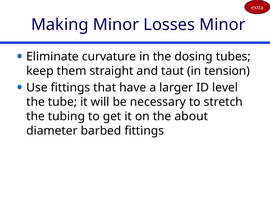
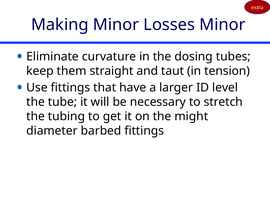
about: about -> might
